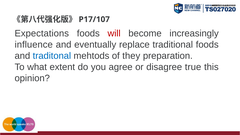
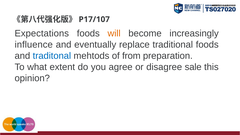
will colour: red -> orange
they: they -> from
true: true -> sale
